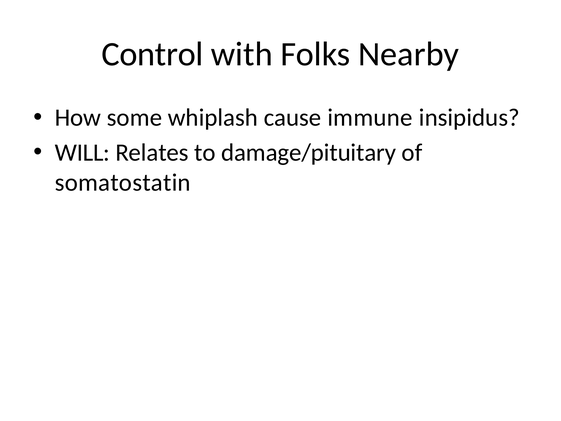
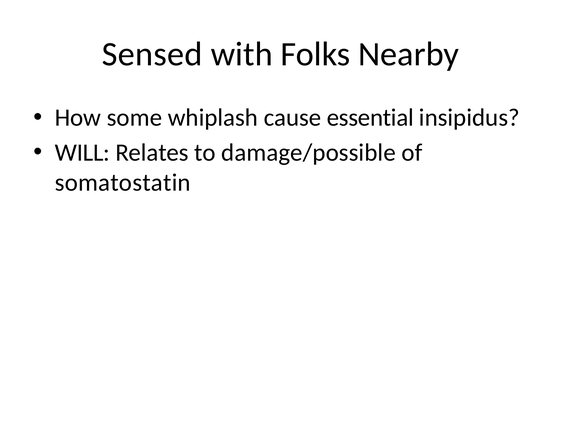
Control: Control -> Sensed
immune: immune -> essential
damage/pituitary: damage/pituitary -> damage/possible
